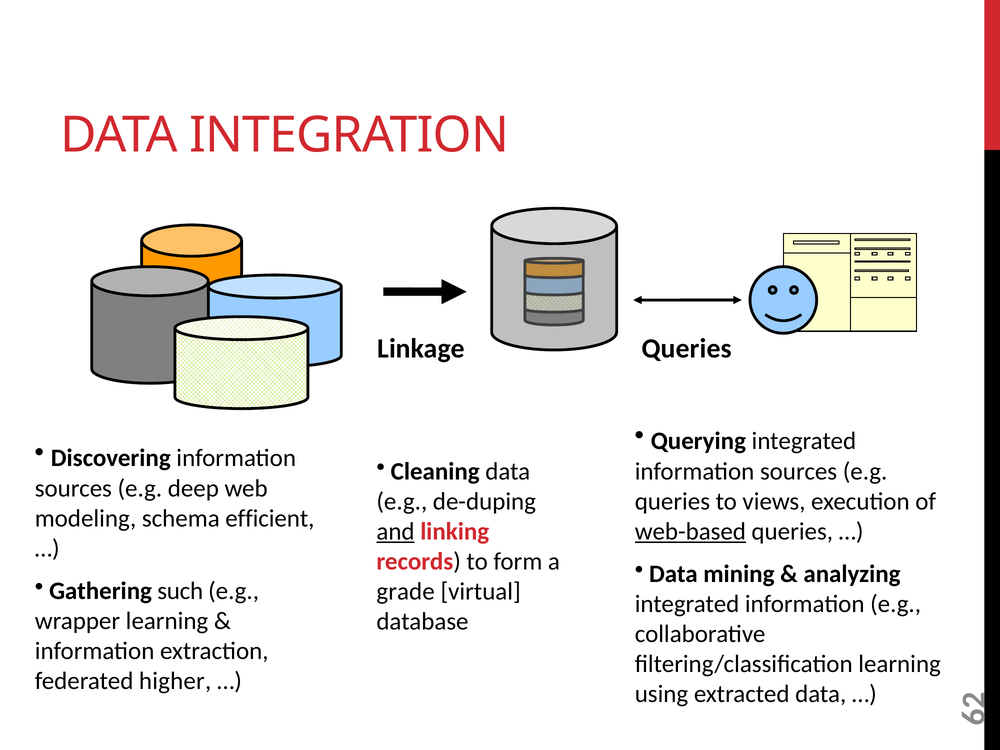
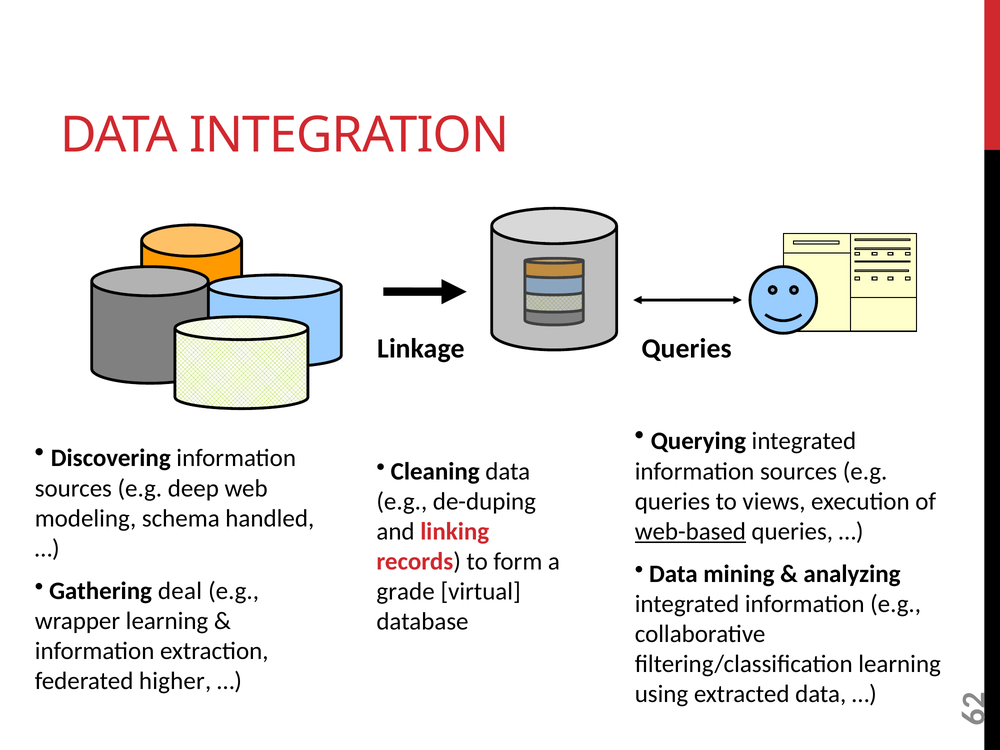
efficient: efficient -> handled
and underline: present -> none
such: such -> deal
